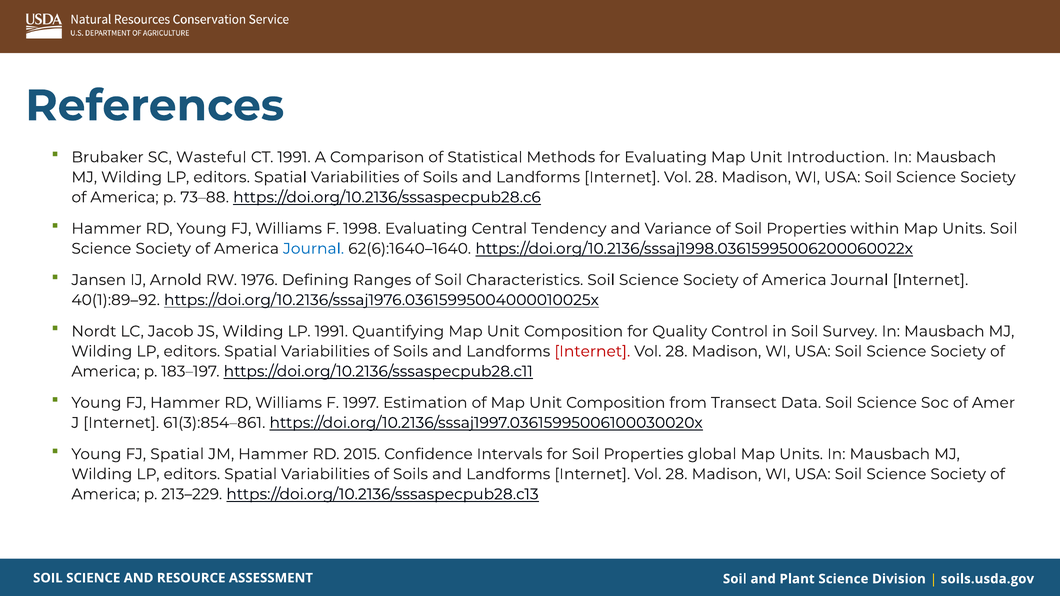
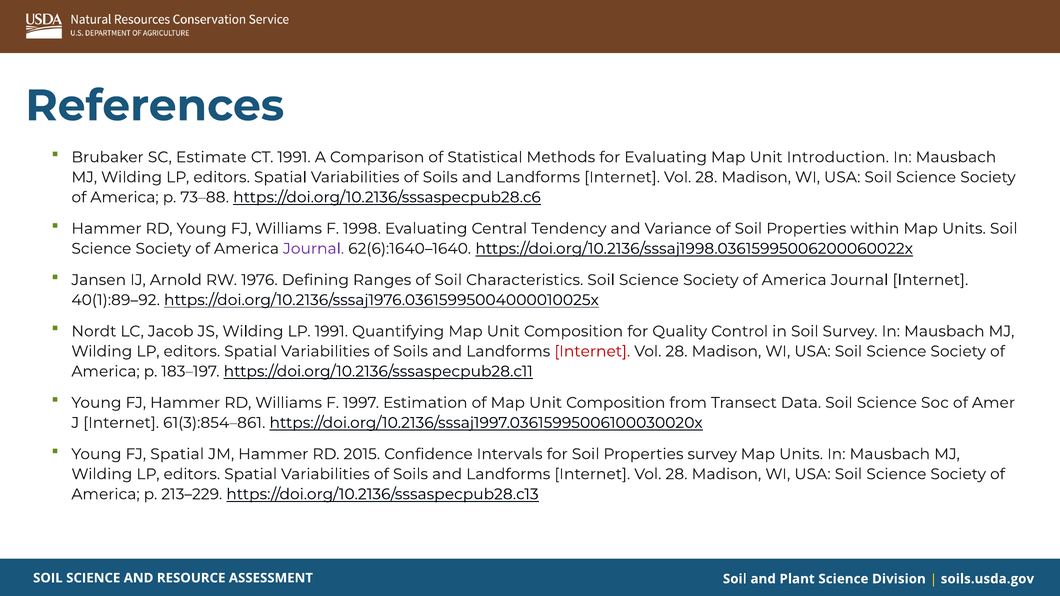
Wasteful: Wasteful -> Estimate
Journal at (314, 249) colour: blue -> purple
Properties global: global -> survey
